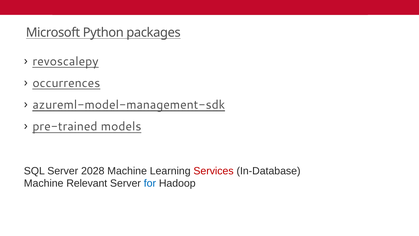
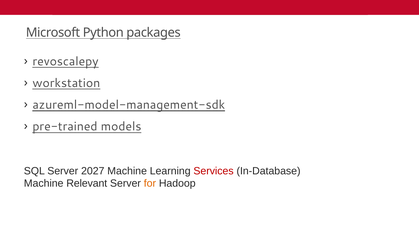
occurrences: occurrences -> workstation
2028: 2028 -> 2027
for colour: blue -> orange
